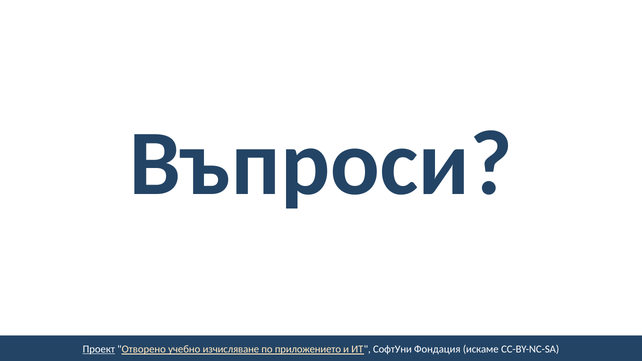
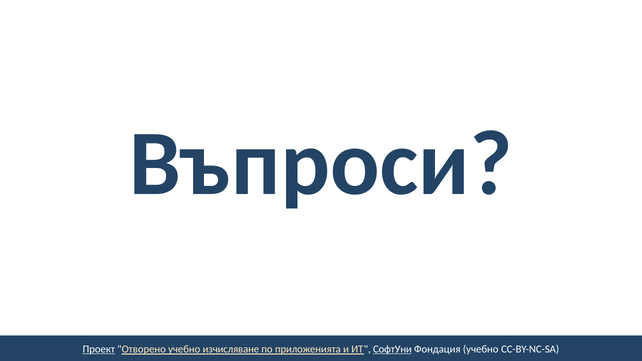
приложението: приложението -> приложенията
СофтУни underline: none -> present
Фондация искаме: искаме -> учебно
